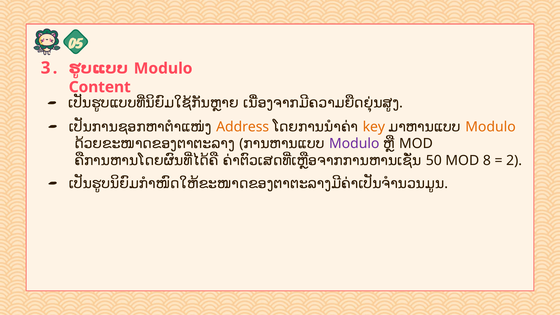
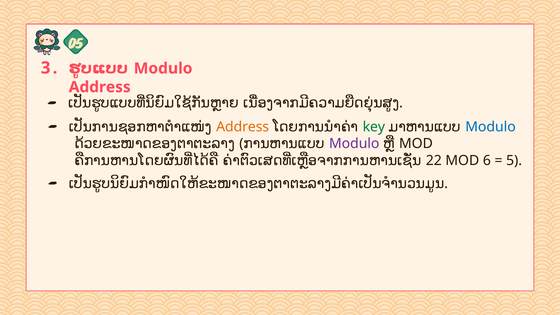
Content at (100, 87): Content -> Address
key colour: orange -> green
Modulo at (491, 127) colour: orange -> blue
50: 50 -> 22
8: 8 -> 6
2: 2 -> 5
